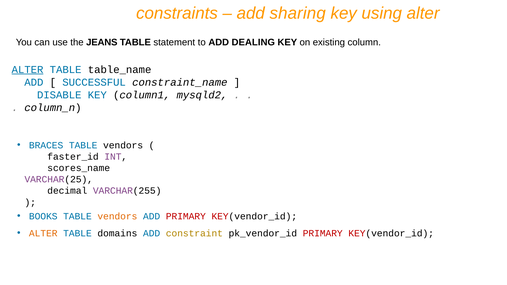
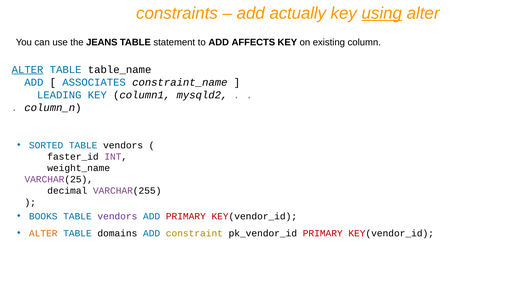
sharing: sharing -> actually
using underline: none -> present
DEALING: DEALING -> AFFECTS
SUCCESSFUL: SUCCESSFUL -> ASSOCIATES
DISABLE: DISABLE -> LEADING
BRACES: BRACES -> SORTED
scores_name: scores_name -> weight_name
vendors at (117, 216) colour: orange -> purple
